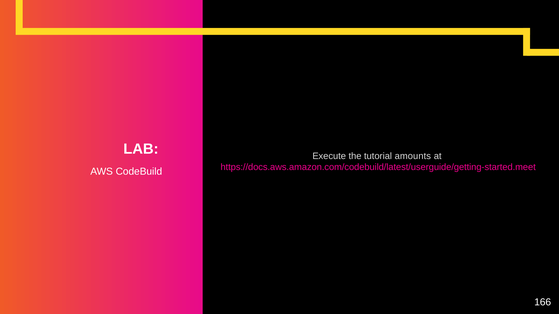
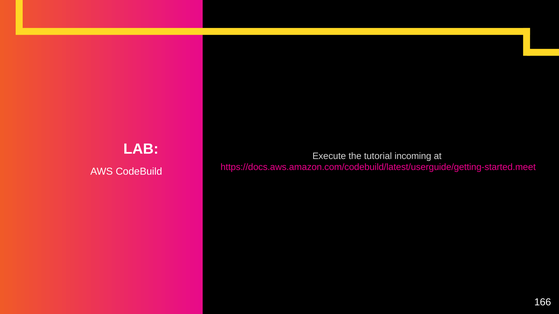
amounts: amounts -> incoming
